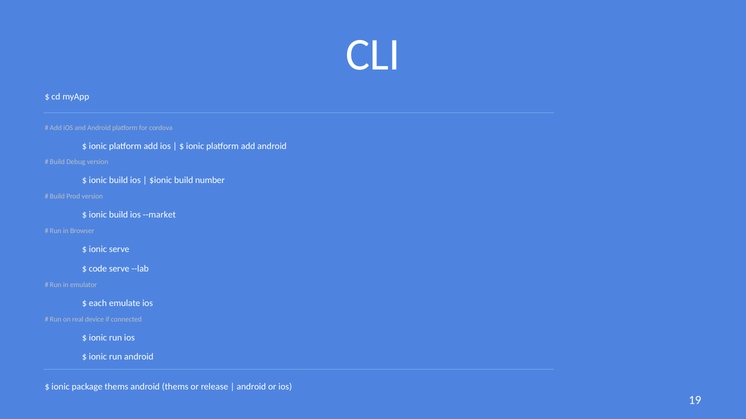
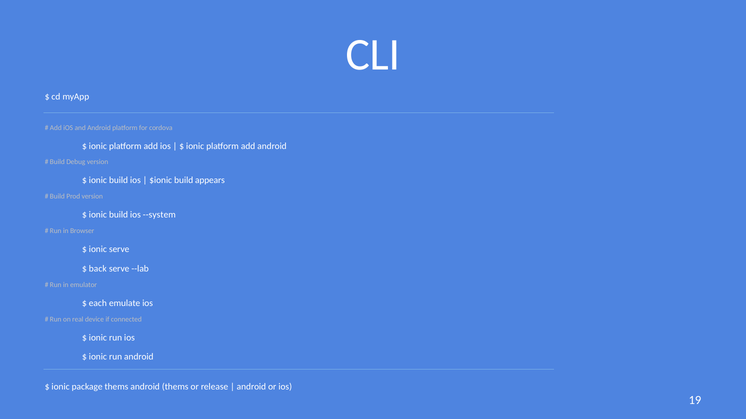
number: number -> appears
--market: --market -> --system
code: code -> back
